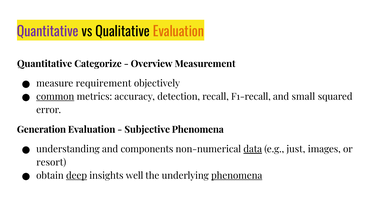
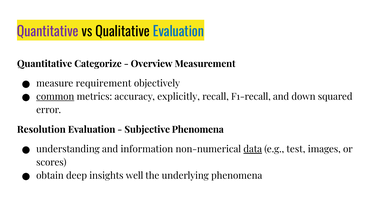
Evaluation at (178, 32) colour: orange -> blue
detection: detection -> explicitly
small: small -> down
Generation: Generation -> Resolution
components: components -> information
just: just -> test
resort: resort -> scores
deep underline: present -> none
phenomena at (237, 176) underline: present -> none
